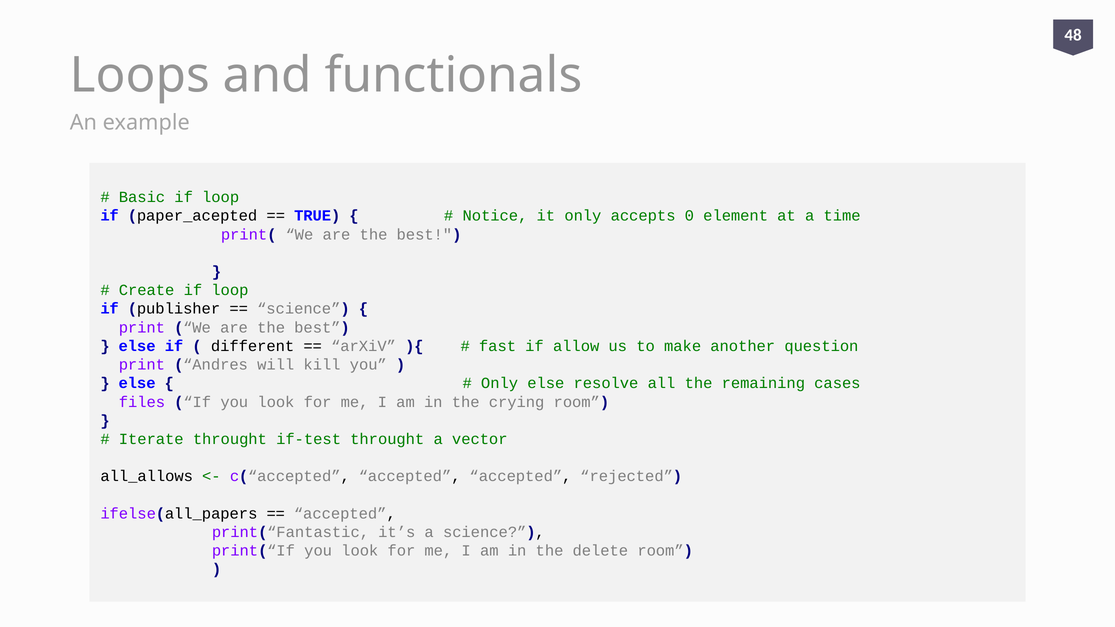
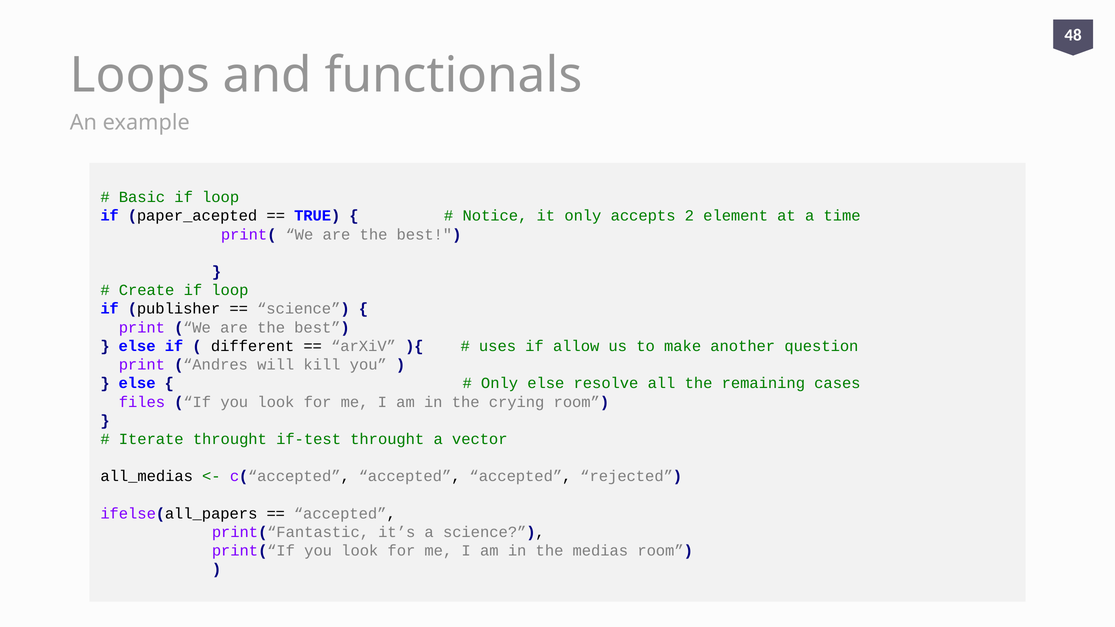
0: 0 -> 2
fast: fast -> uses
all_allows: all_allows -> all_medias
delete: delete -> medias
